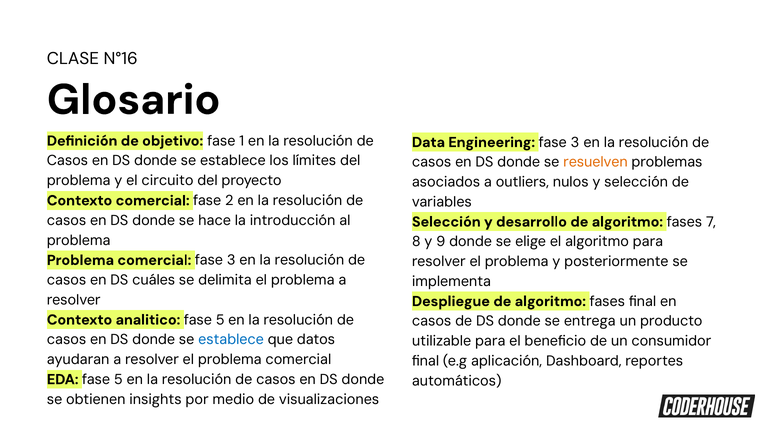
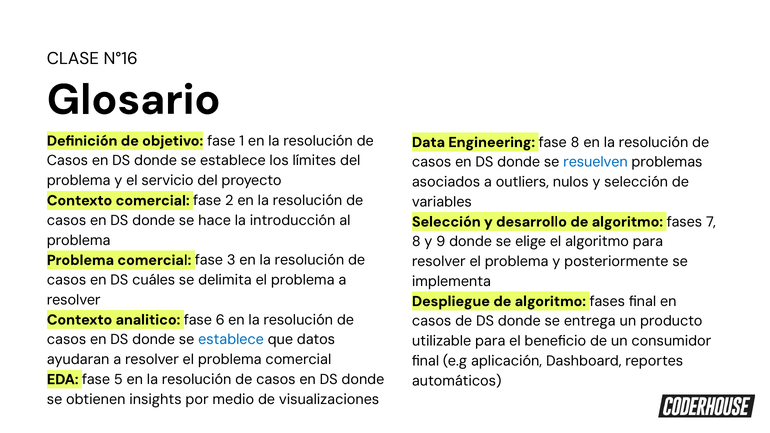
Engineering fase 3: 3 -> 8
resuelven colour: orange -> blue
circuito: circuito -> servicio
analitico fase 5: 5 -> 6
